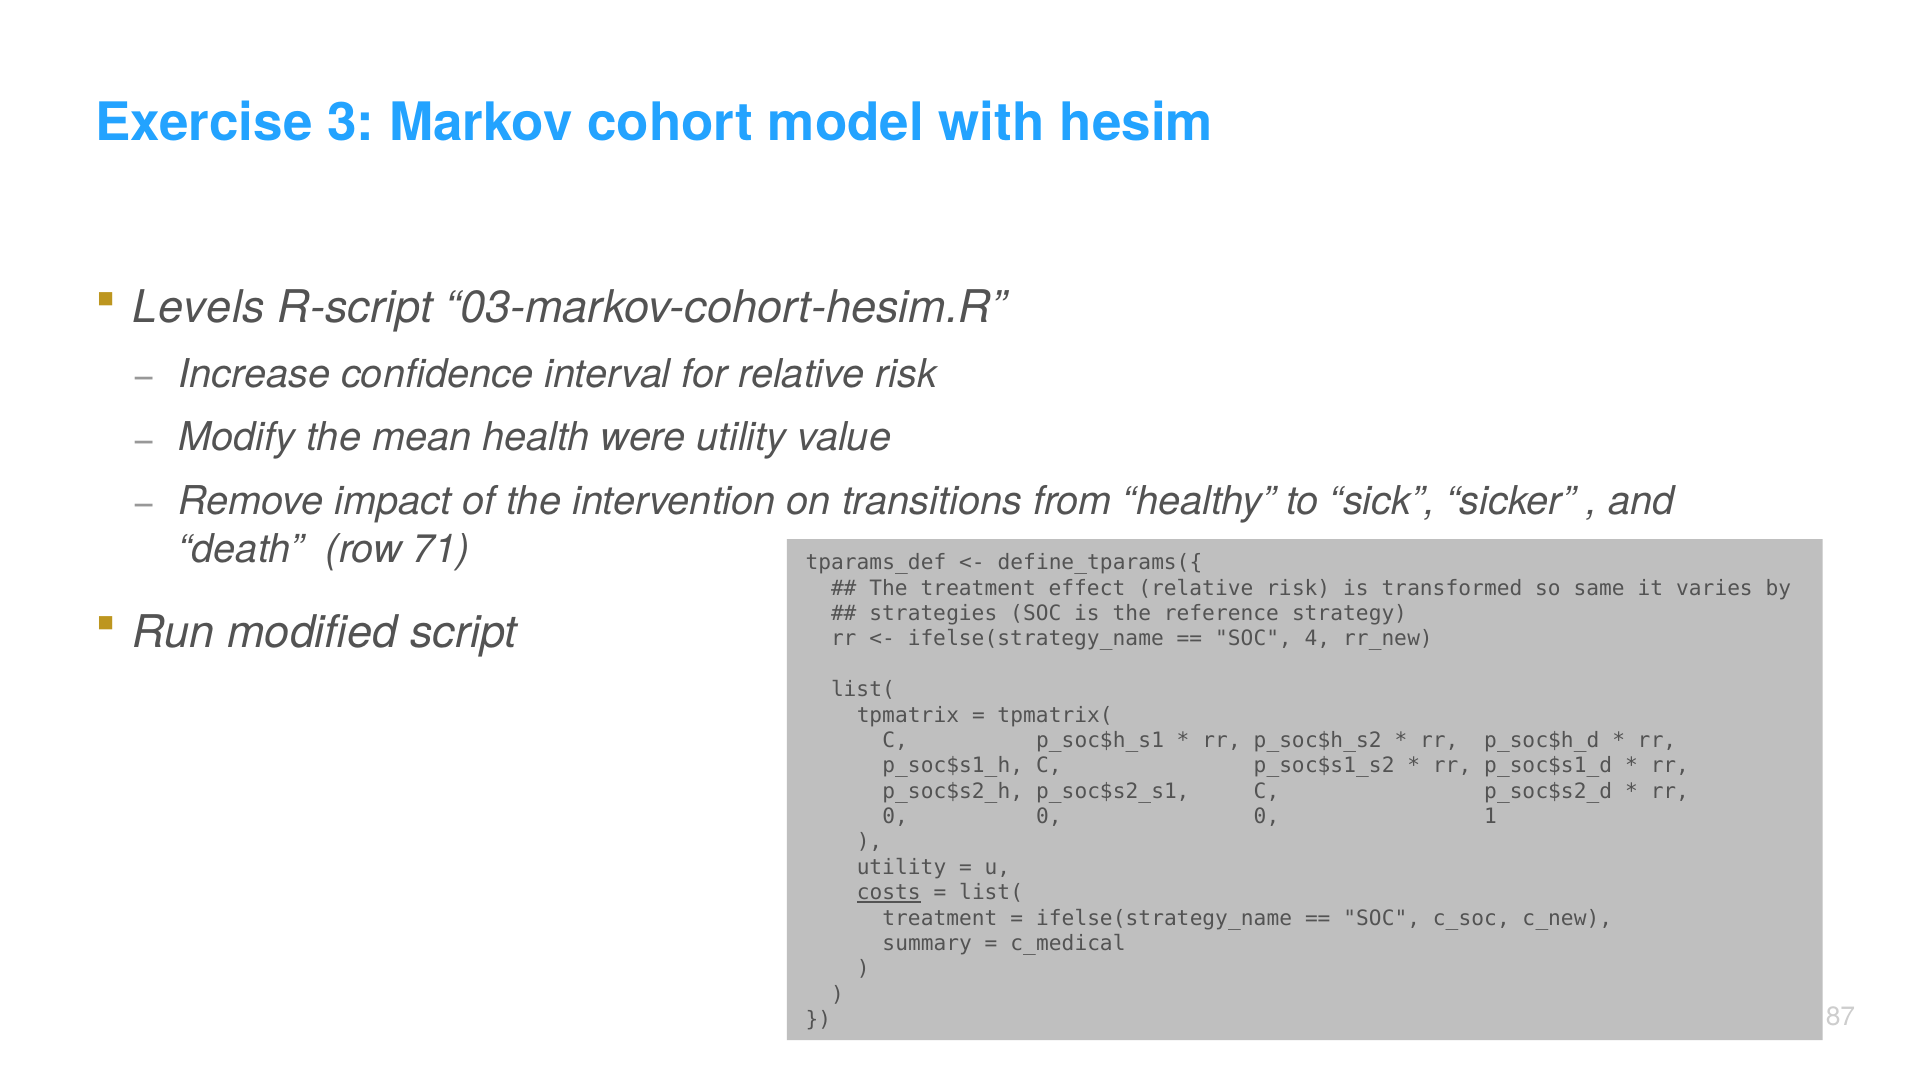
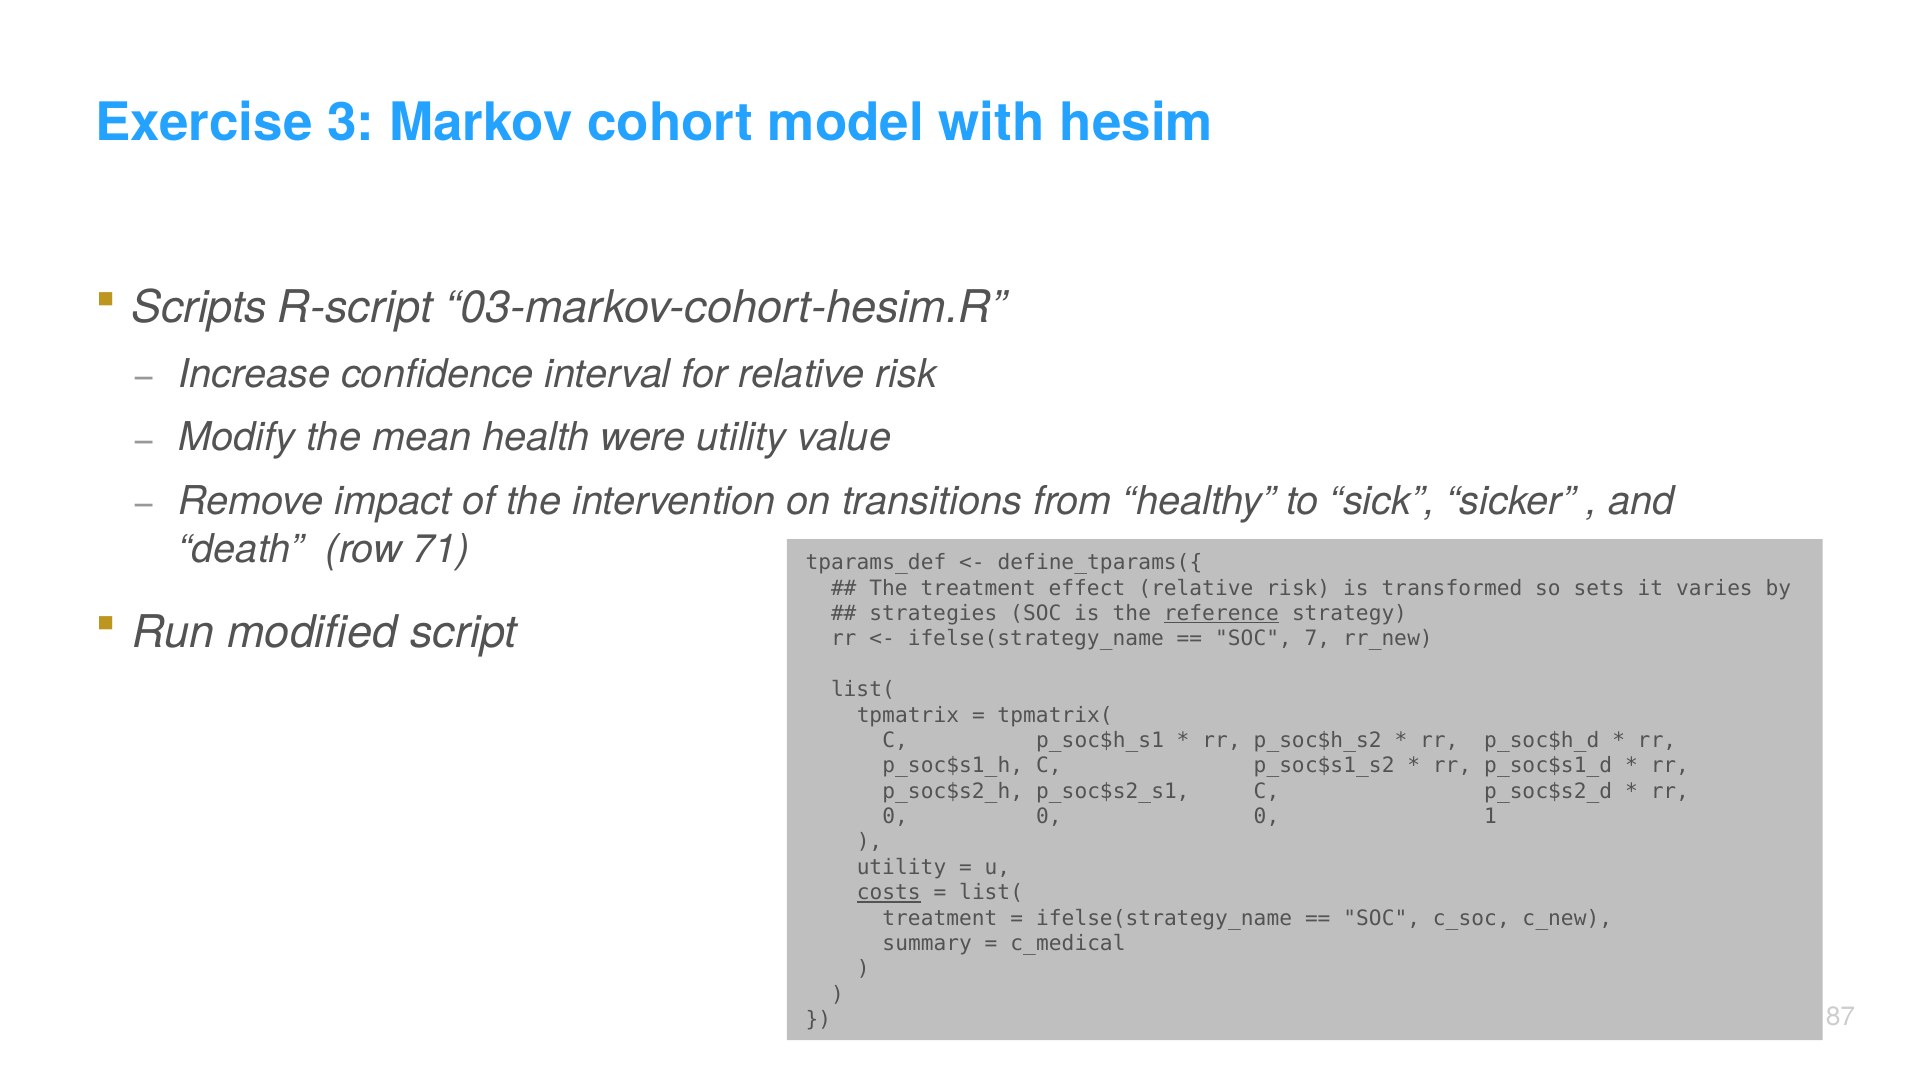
Levels: Levels -> Scripts
same: same -> sets
reference underline: none -> present
4: 4 -> 7
